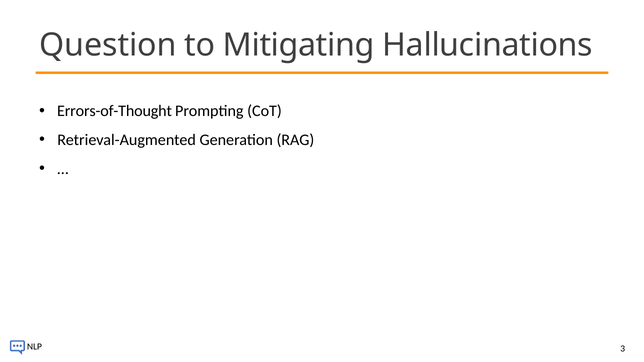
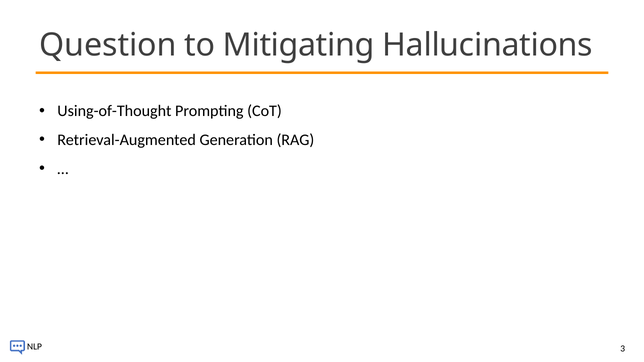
Errors-of-Thought: Errors-of-Thought -> Using-of-Thought
